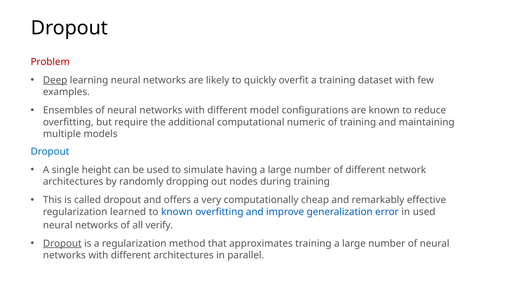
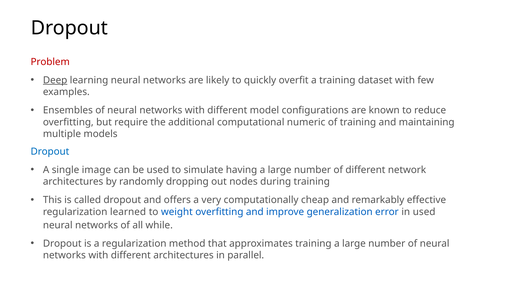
height: height -> image
to known: known -> weight
verify: verify -> while
Dropout at (62, 244) underline: present -> none
